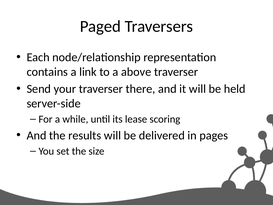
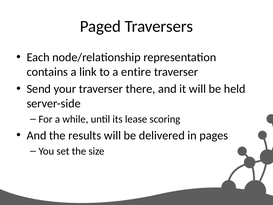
above: above -> entire
